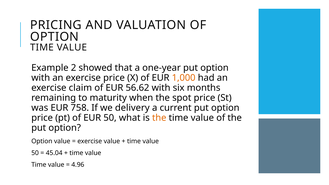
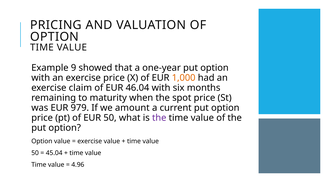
2: 2 -> 9
56.62: 56.62 -> 46.04
758: 758 -> 979
delivery: delivery -> amount
the at (159, 118) colour: orange -> purple
